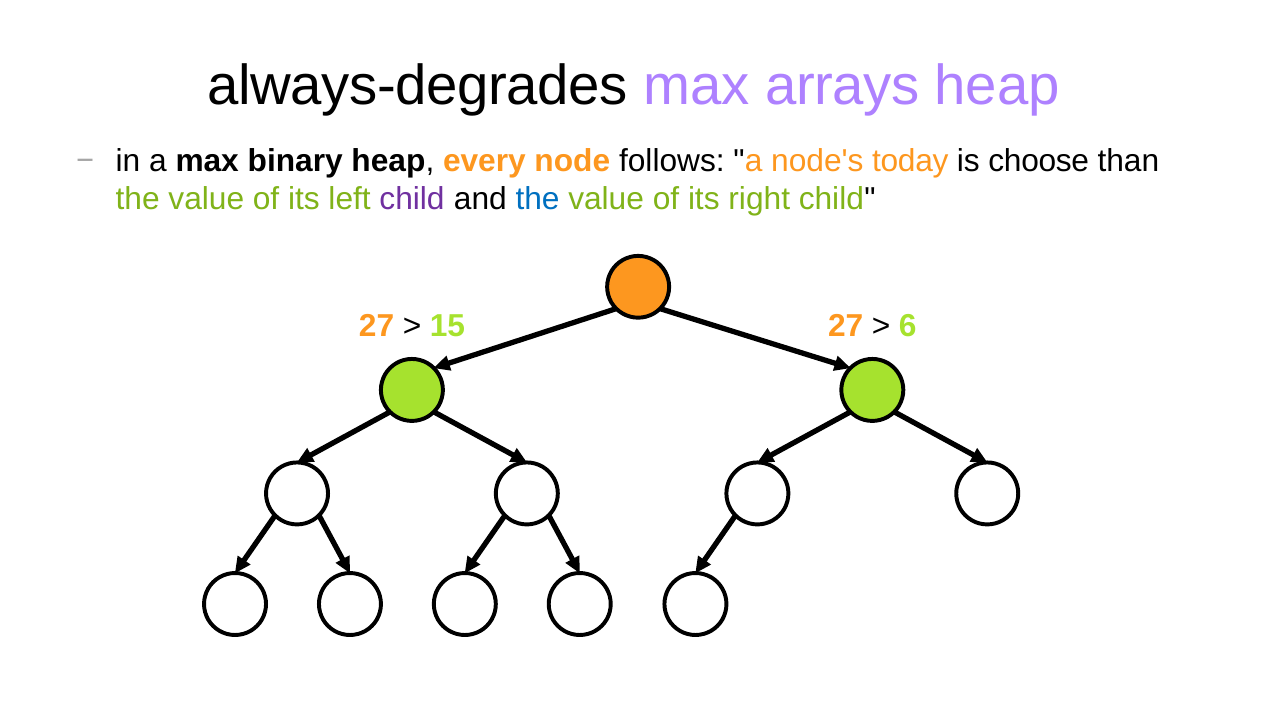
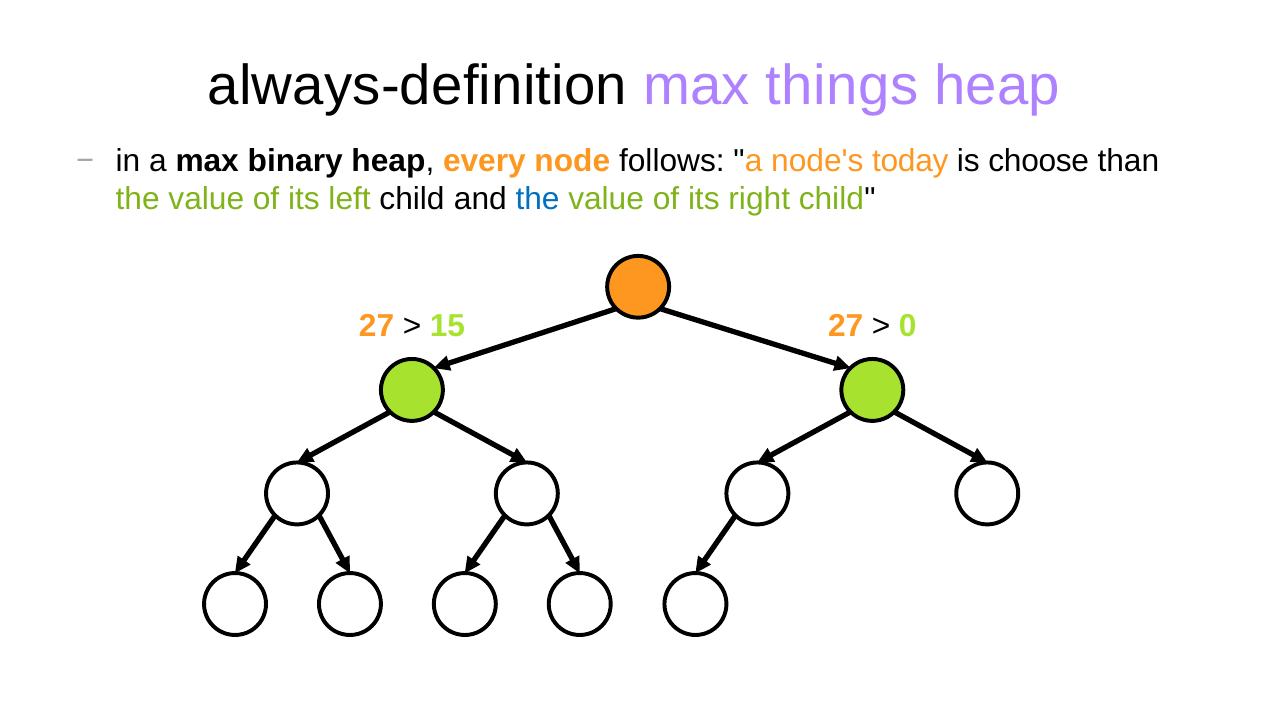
always-degrades: always-degrades -> always-definition
arrays: arrays -> things
child at (412, 199) colour: purple -> black
6 at (908, 326): 6 -> 0
